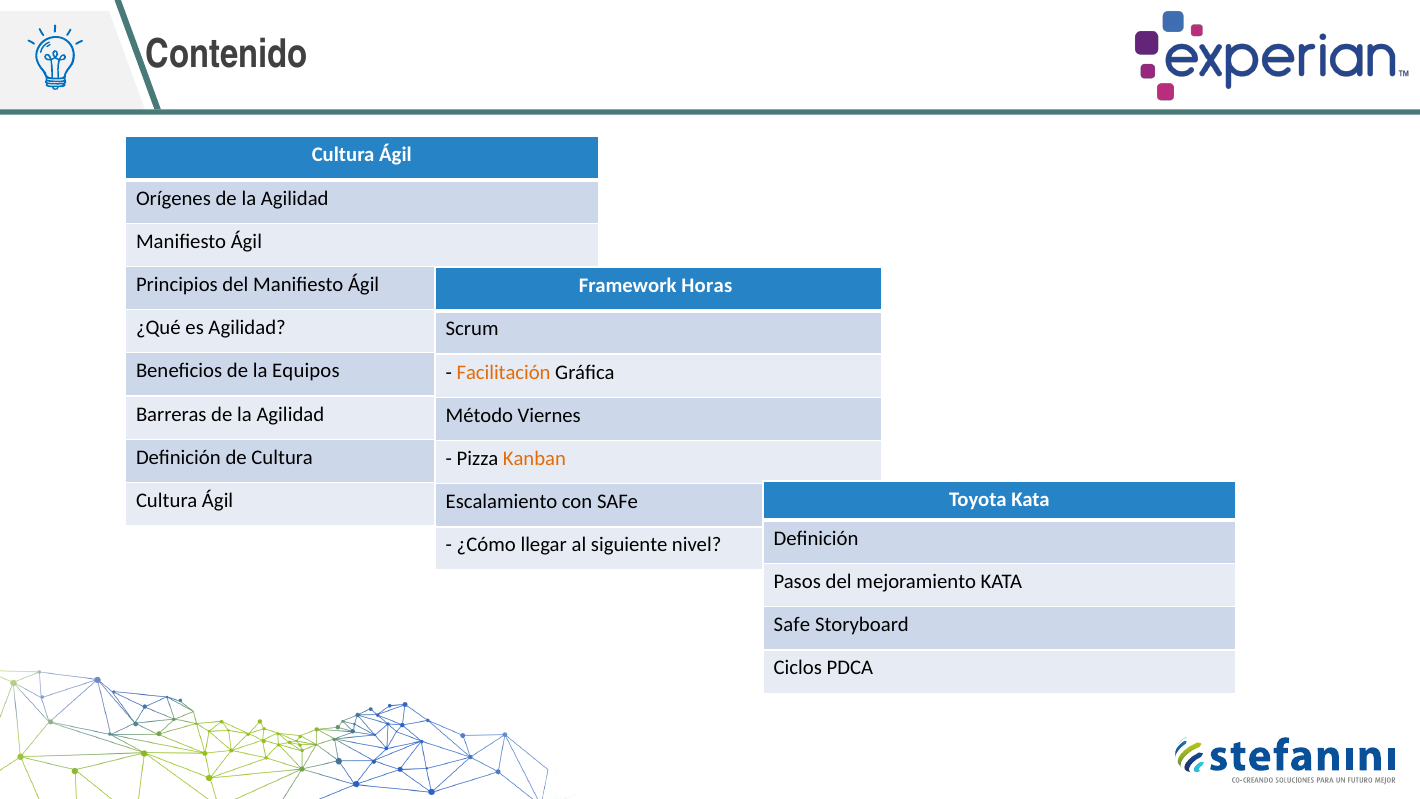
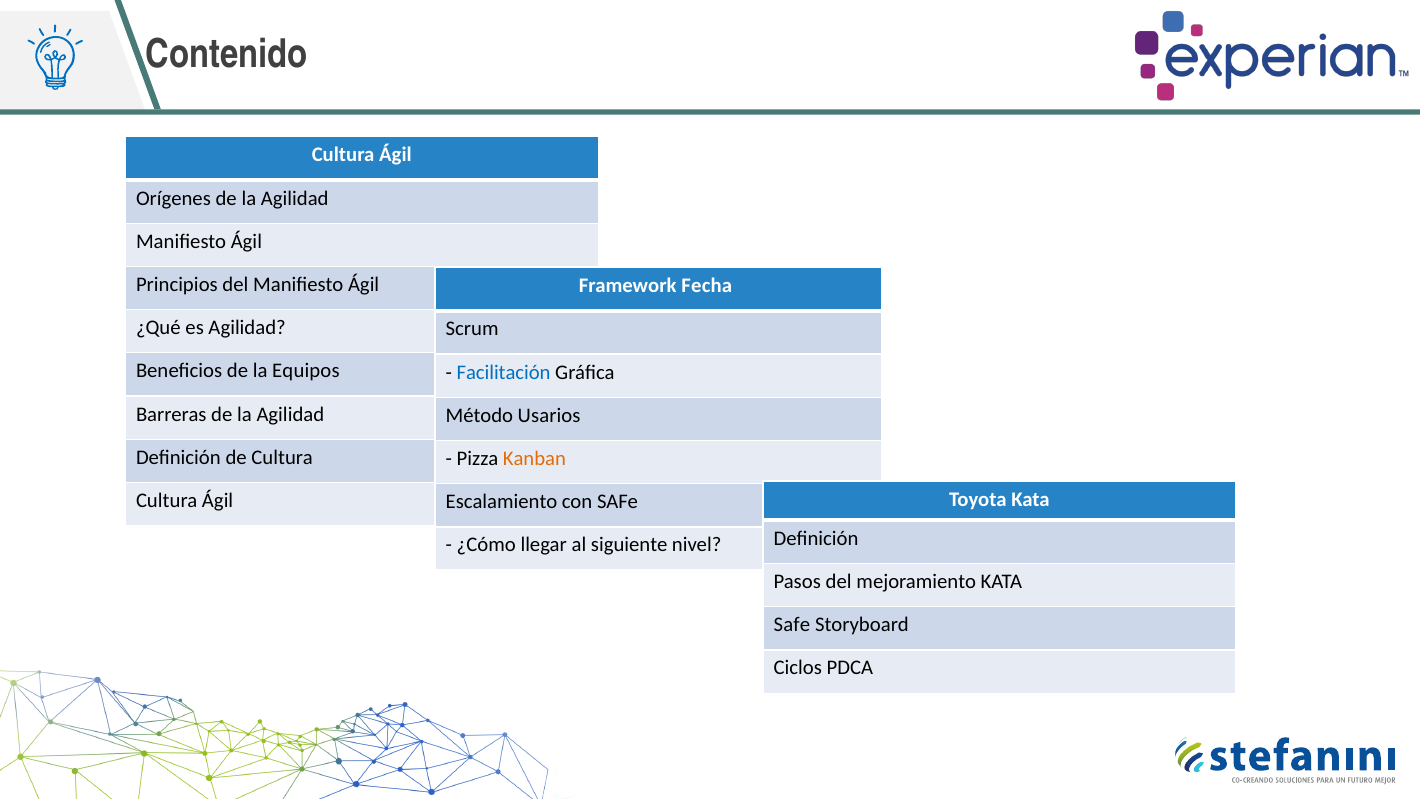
Horas: Horas -> Fecha
Facilitación colour: orange -> blue
Viernes: Viernes -> Usarios
